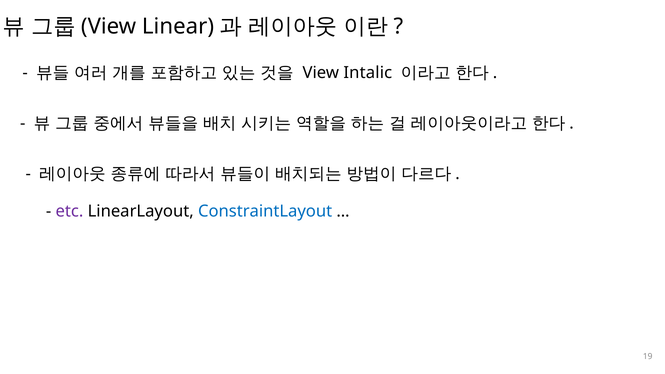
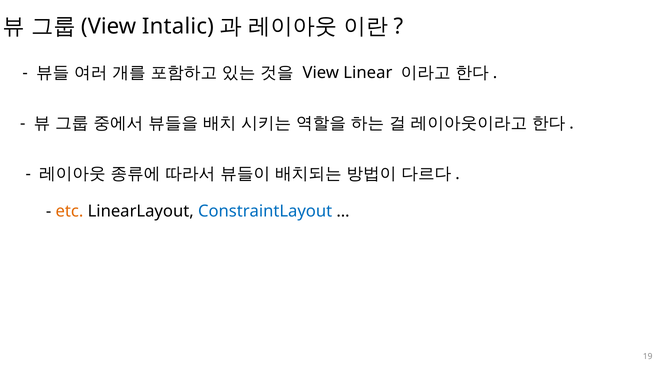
Linear: Linear -> Intalic
Intalic: Intalic -> Linear
etc colour: purple -> orange
